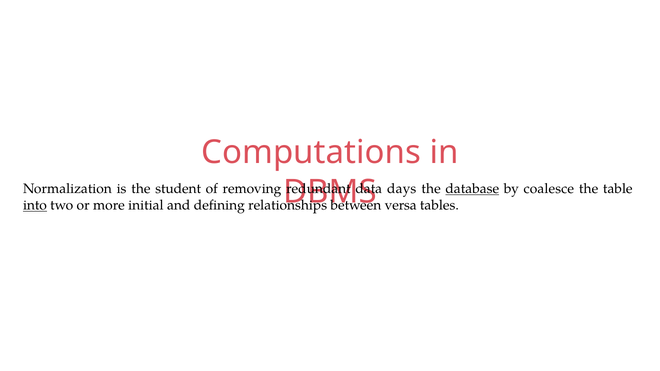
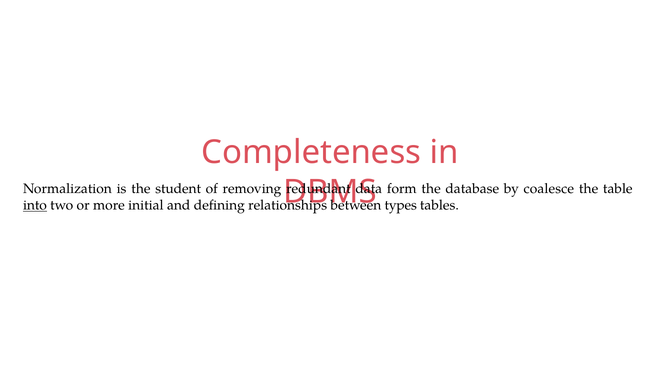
Computations: Computations -> Completeness
days: days -> form
database underline: present -> none
versa: versa -> types
